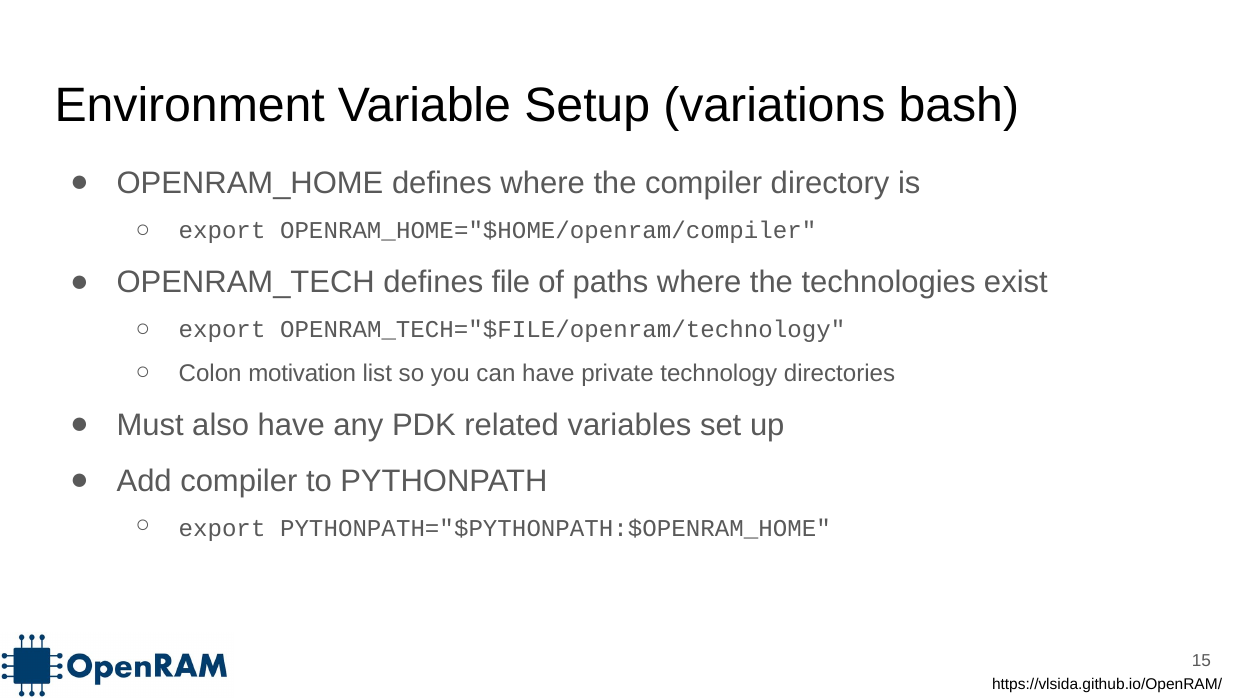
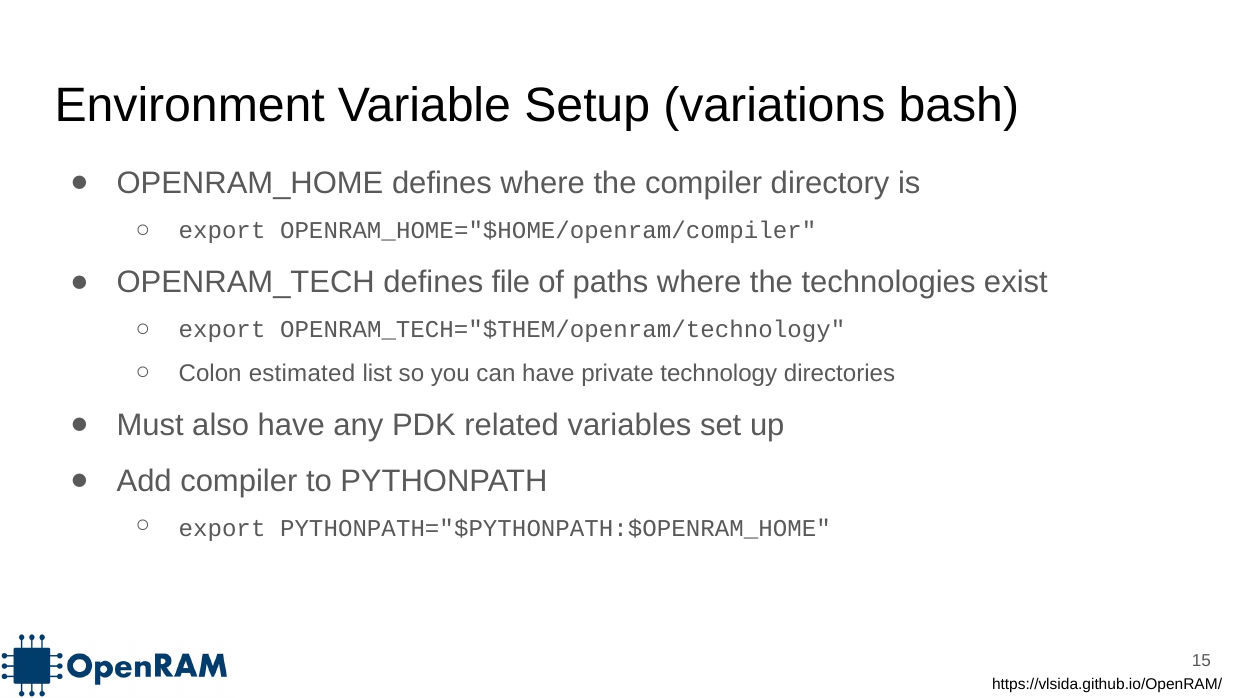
OPENRAM_TECH="$FILE/openram/technology: OPENRAM_TECH="$FILE/openram/technology -> OPENRAM_TECH="$THEM/openram/technology
motivation: motivation -> estimated
